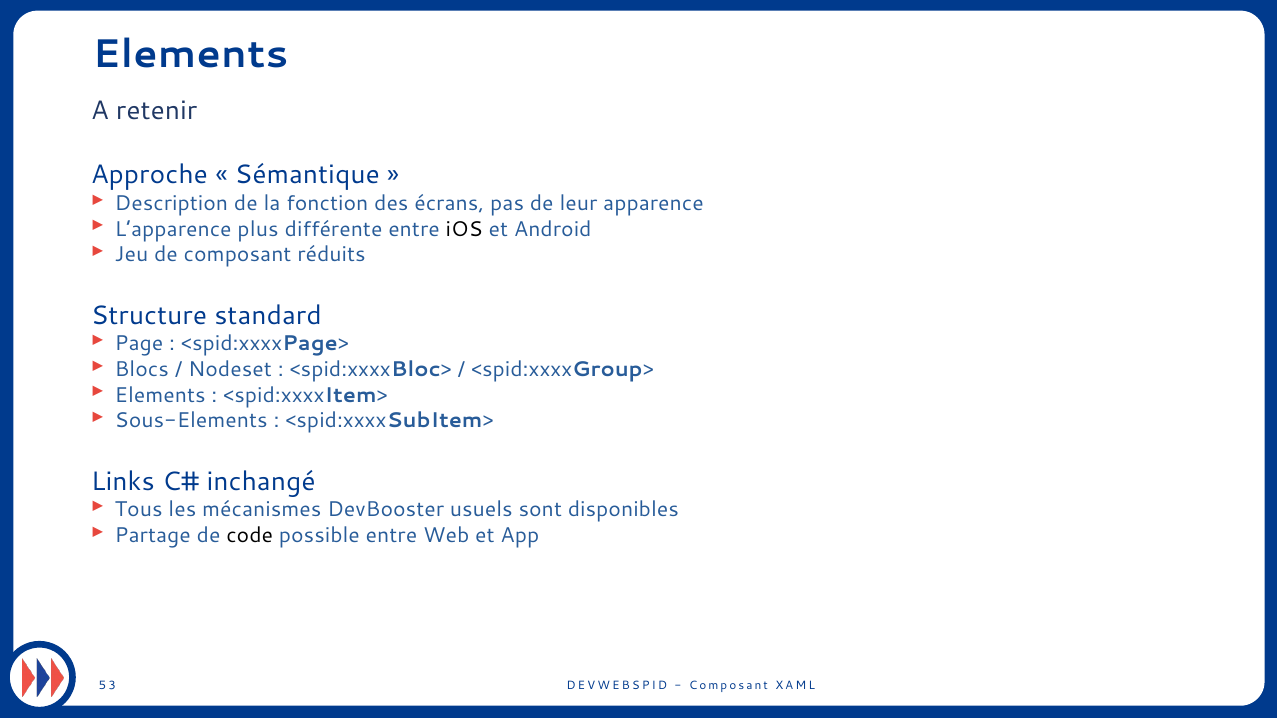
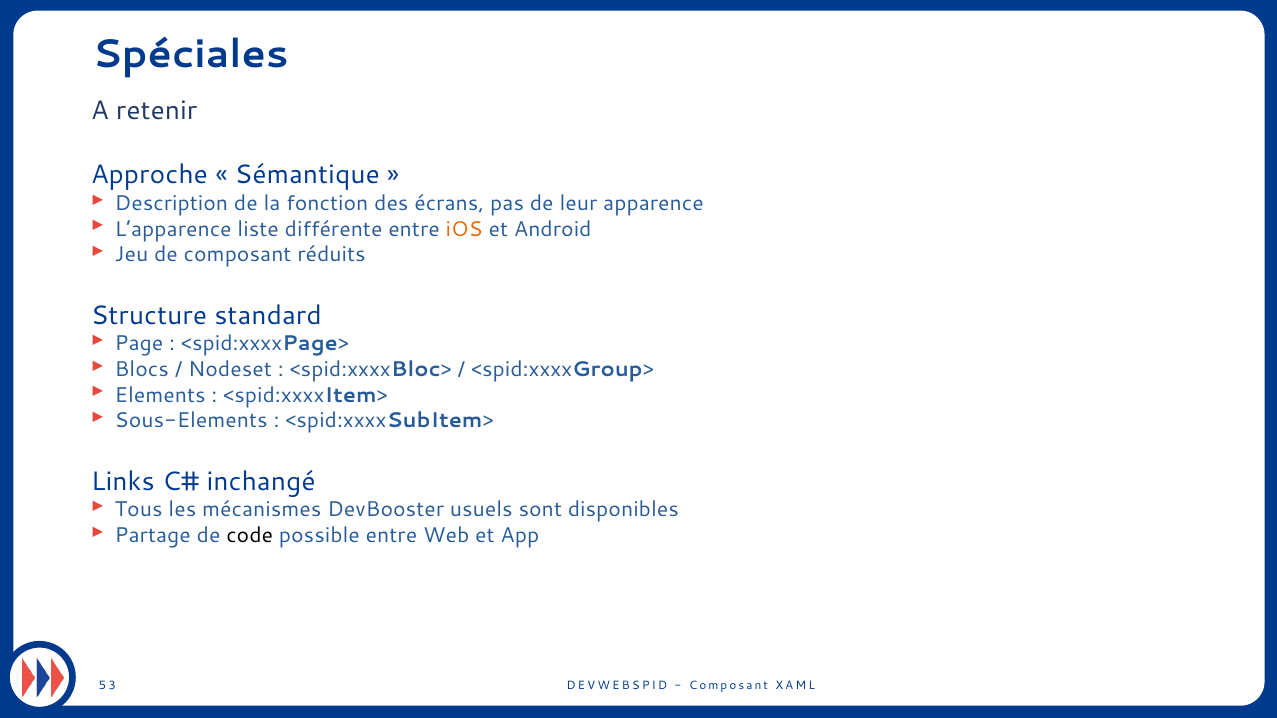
Elements at (190, 55): Elements -> Spéciales
plus: plus -> liste
iOS colour: black -> orange
